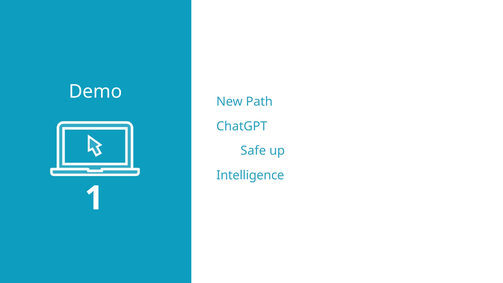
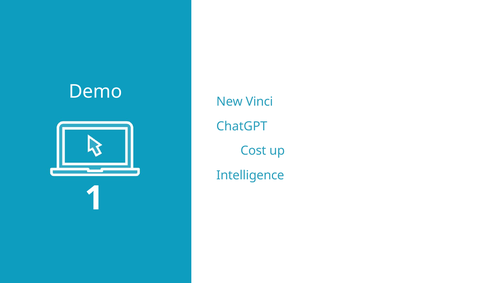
Path: Path -> Vinci
Safe: Safe -> Cost
